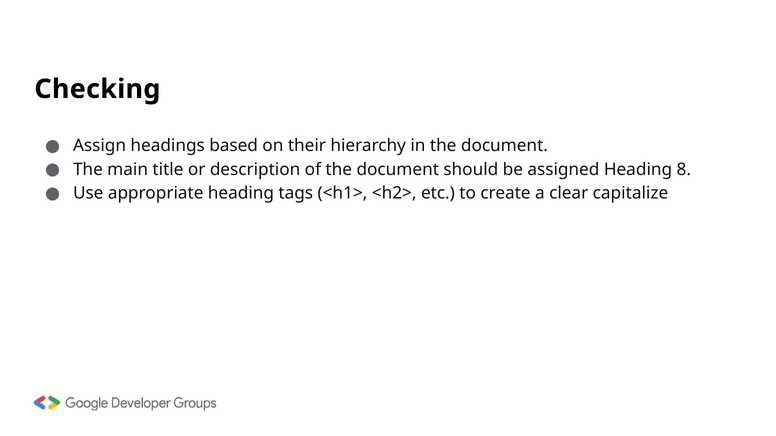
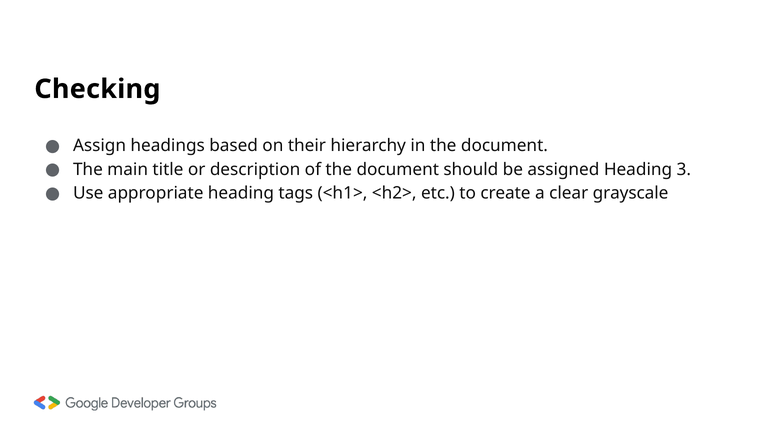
8: 8 -> 3
capitalize: capitalize -> grayscale
